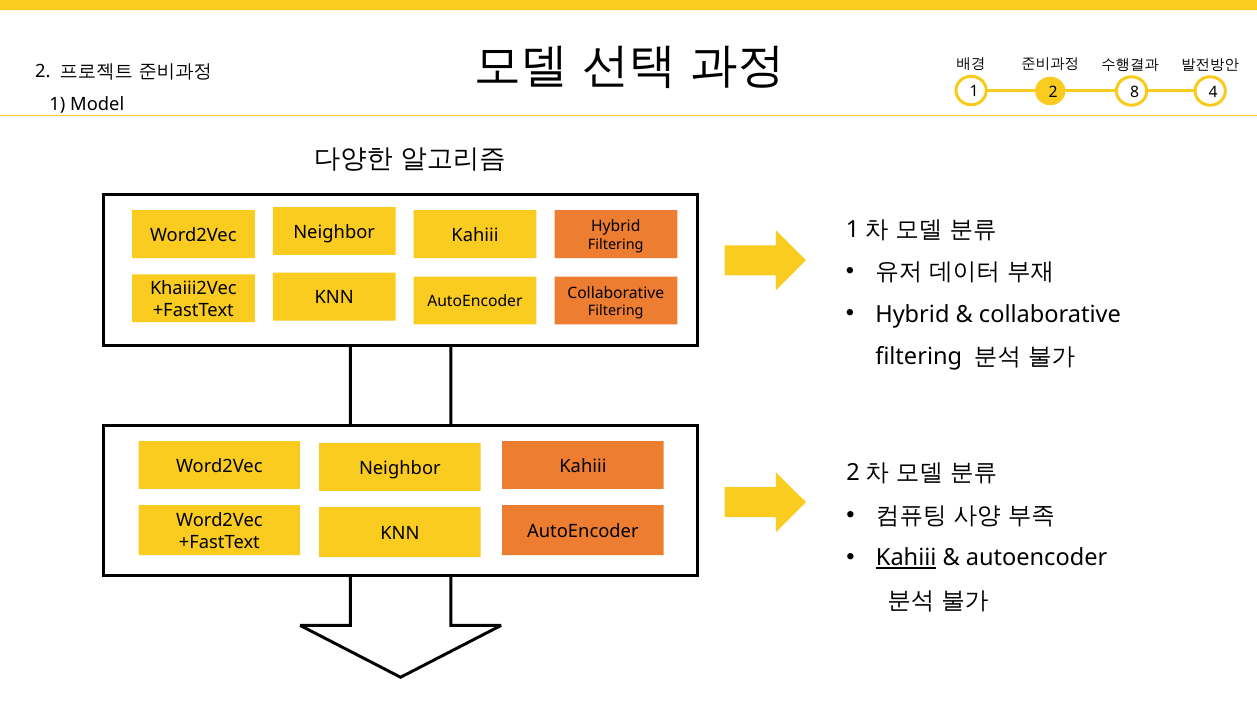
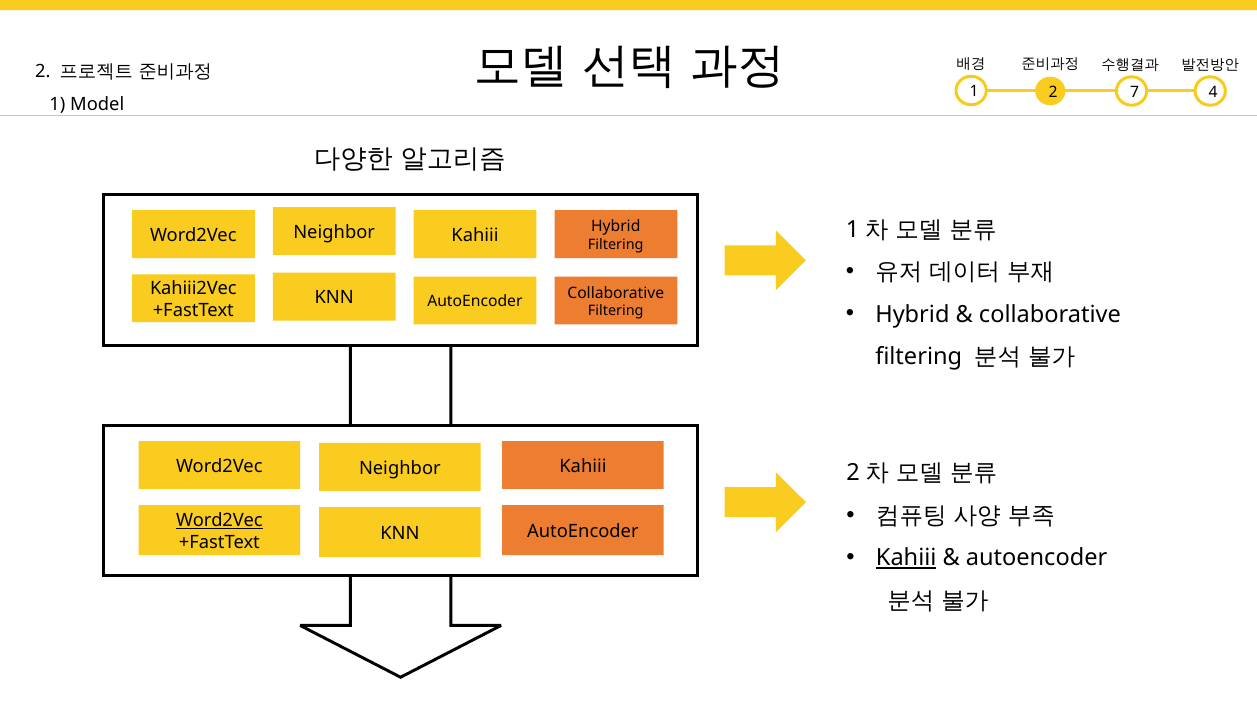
8: 8 -> 7
Khaiii2Vec: Khaiii2Vec -> Kahiii2Vec
Word2Vec at (219, 521) underline: none -> present
